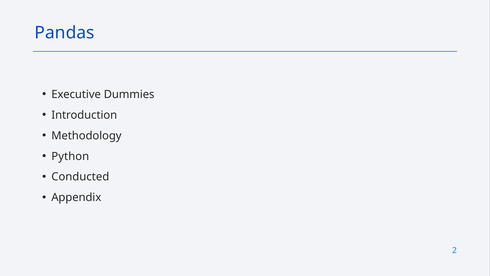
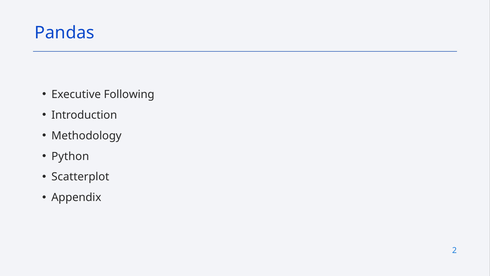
Dummies: Dummies -> Following
Conducted: Conducted -> Scatterplot
